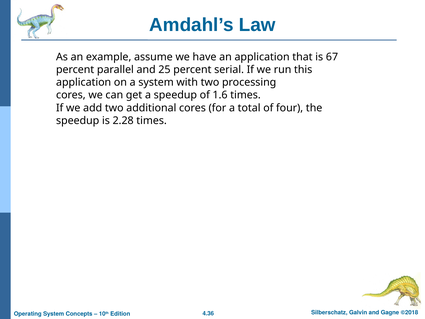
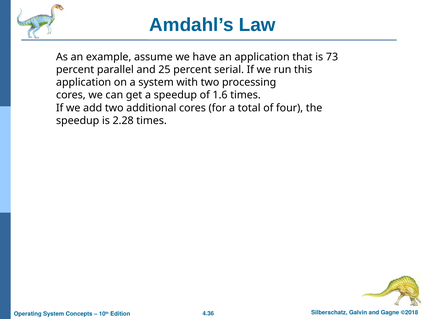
67: 67 -> 73
